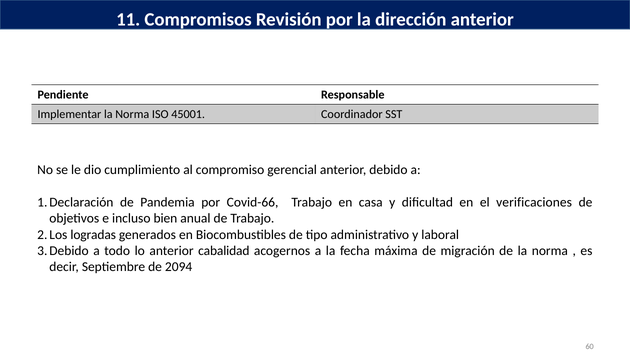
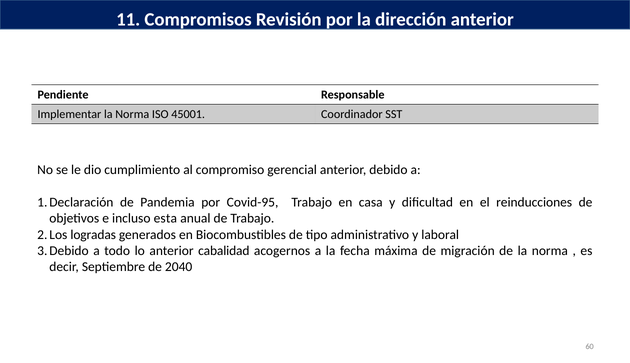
Covid-66: Covid-66 -> Covid-95
verificaciones: verificaciones -> reinducciones
bien: bien -> esta
2094: 2094 -> 2040
